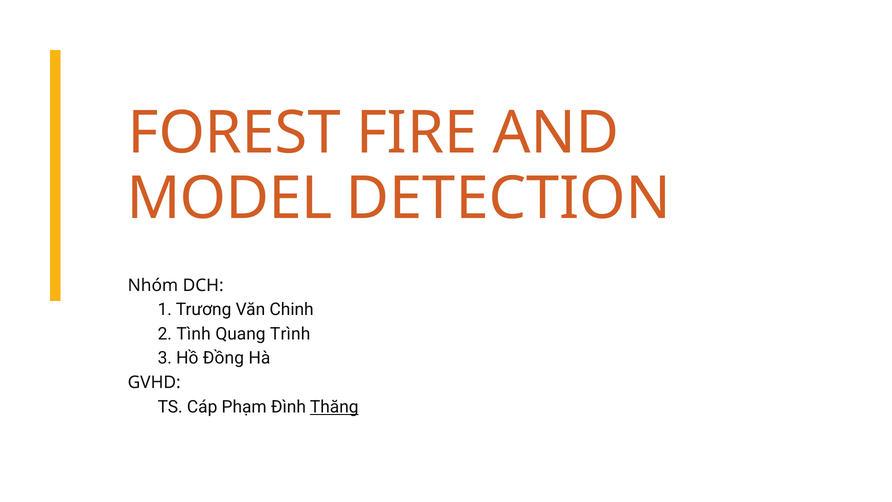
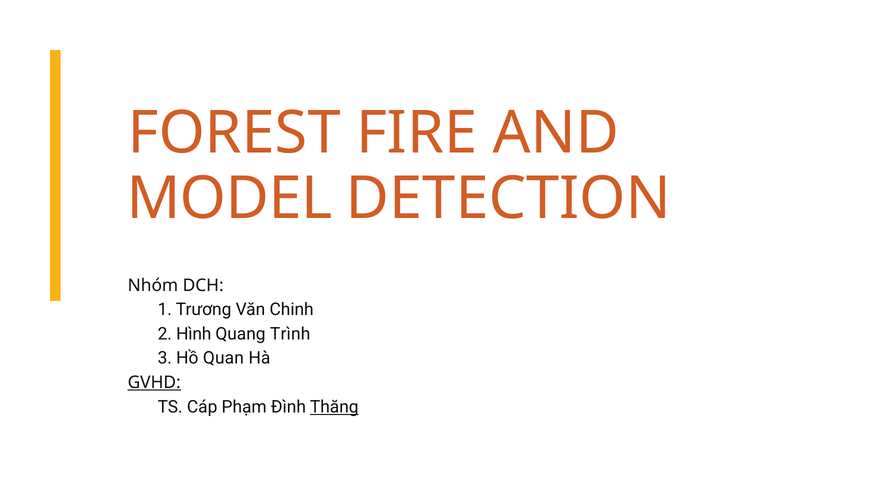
Tình: Tình -> Hình
Đồng: Đồng -> Quan
GVHD underline: none -> present
